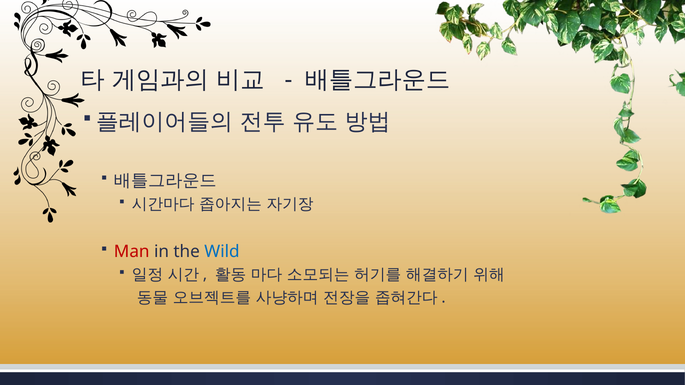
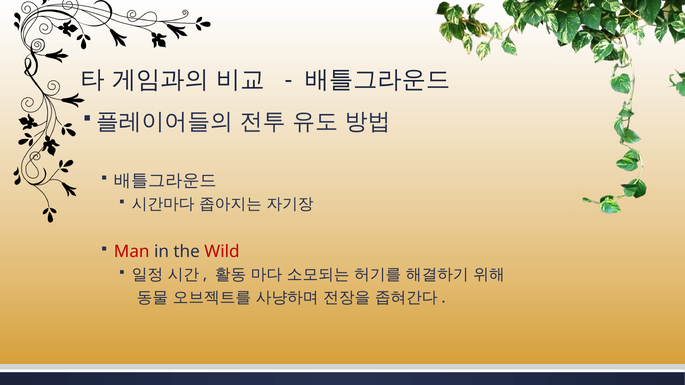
Wild colour: blue -> red
